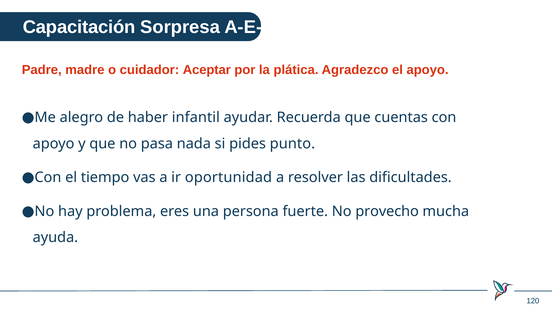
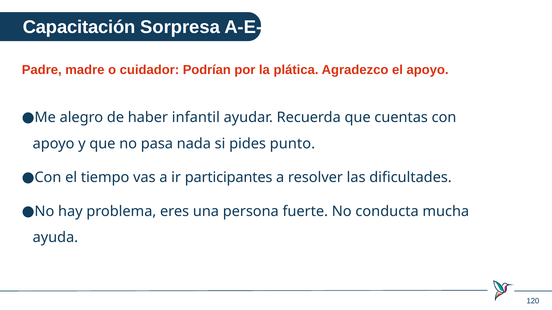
Aceptar: Aceptar -> Podrían
oportunidad: oportunidad -> participantes
provecho: provecho -> conducta
